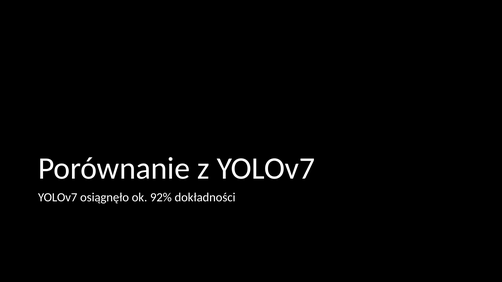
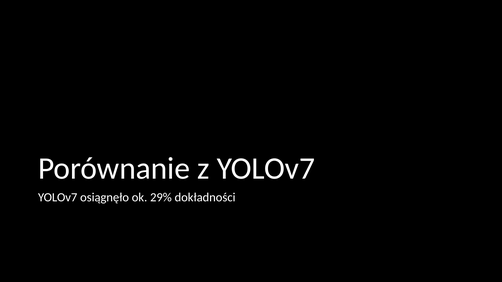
92%: 92% -> 29%
